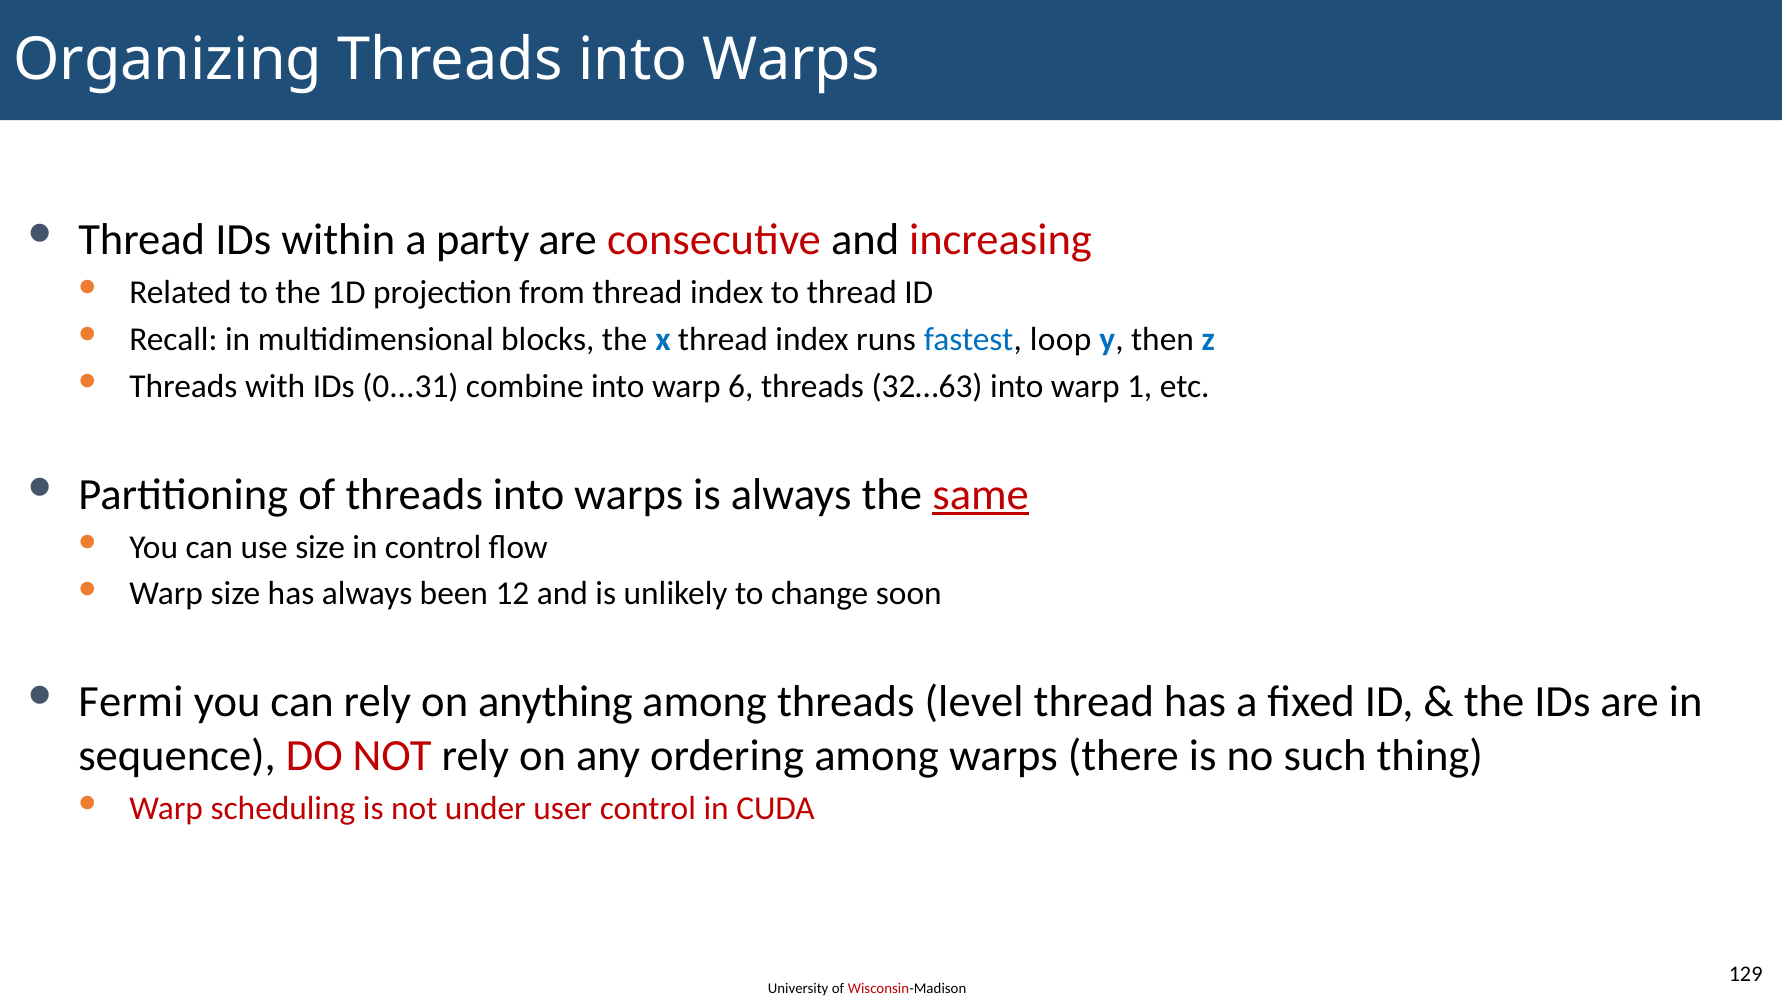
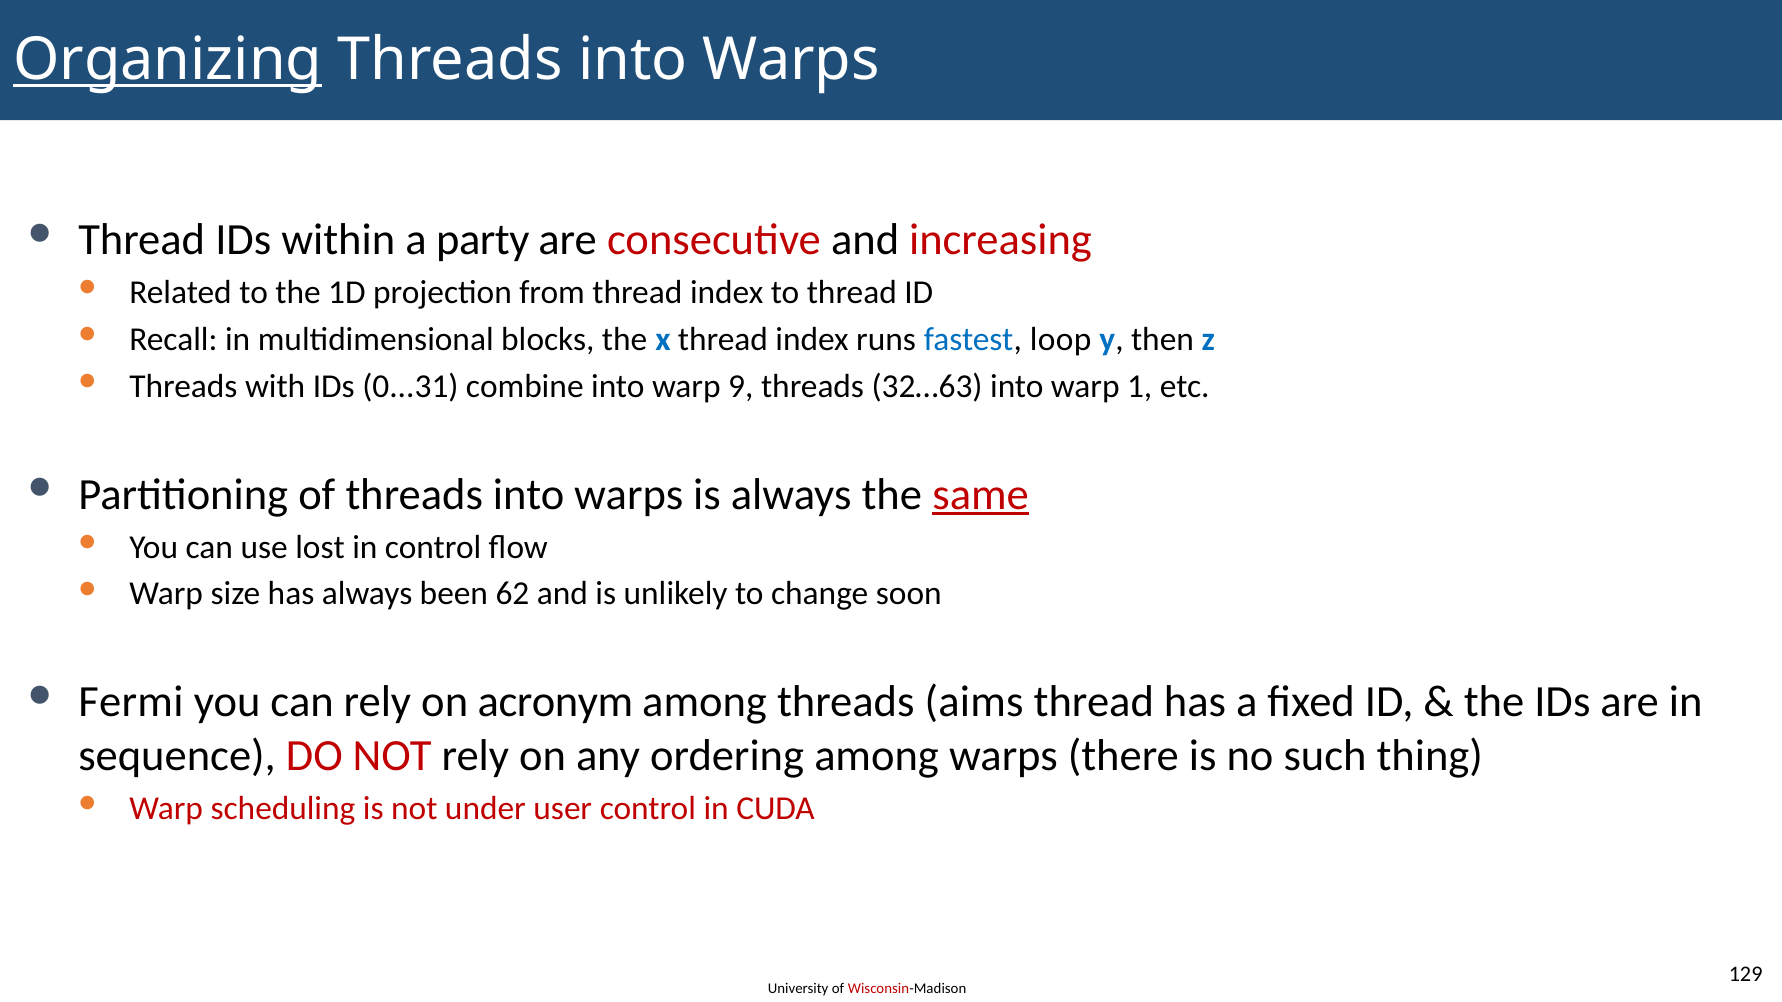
Organizing underline: none -> present
6: 6 -> 9
use size: size -> lost
12: 12 -> 62
anything: anything -> acronym
level: level -> aims
